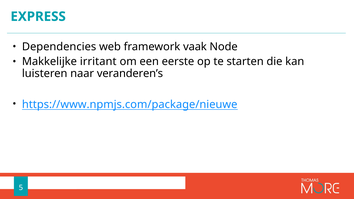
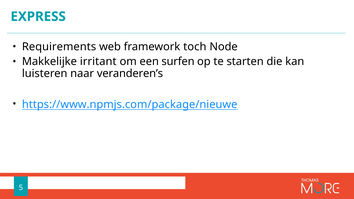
Dependencies: Dependencies -> Requirements
vaak: vaak -> toch
eerste: eerste -> surfen
